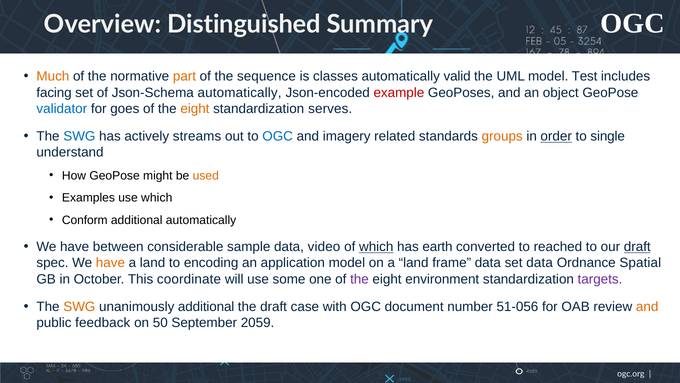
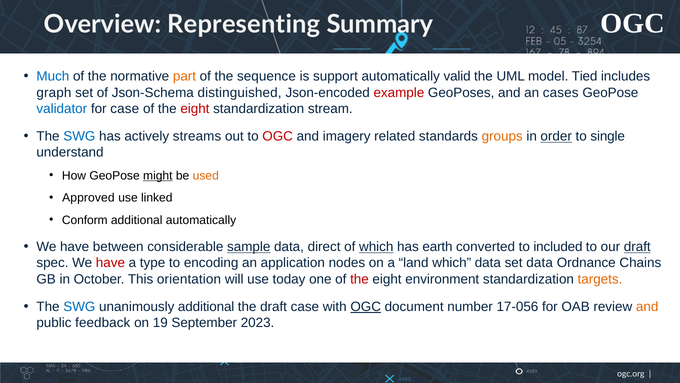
Distinguished: Distinguished -> Representing
Much colour: orange -> blue
classes: classes -> support
Test: Test -> Tied
facing: facing -> graph
Json-Schema automatically: automatically -> distinguished
object: object -> cases
for goes: goes -> case
eight at (195, 109) colour: orange -> red
serves: serves -> stream
OGC at (278, 136) colour: blue -> red
might underline: none -> present
Examples: Examples -> Approved
use which: which -> linked
sample underline: none -> present
video: video -> direct
reached: reached -> included
have at (110, 263) colour: orange -> red
land at (153, 263): land -> type
application model: model -> nodes
land frame: frame -> which
Spatial: Spatial -> Chains
coordinate: coordinate -> orientation
some: some -> today
the at (359, 279) colour: purple -> red
targets colour: purple -> orange
SWG at (79, 306) colour: orange -> blue
OGC at (366, 306) underline: none -> present
51-056: 51-056 -> 17-056
50: 50 -> 19
2059: 2059 -> 2023
